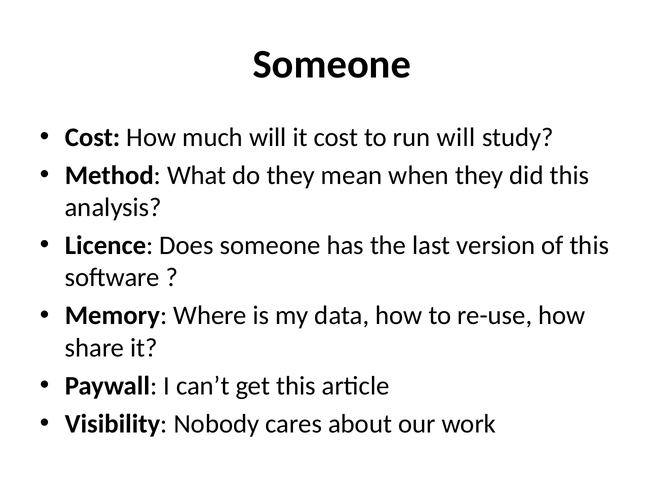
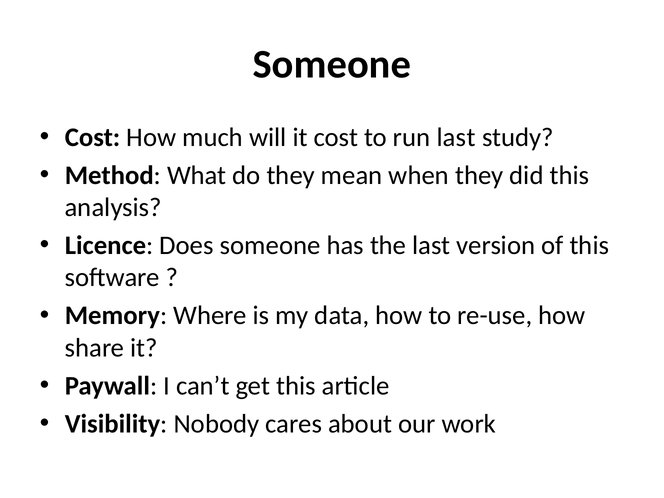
run will: will -> last
